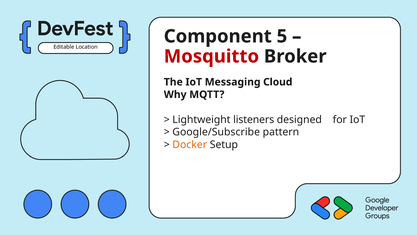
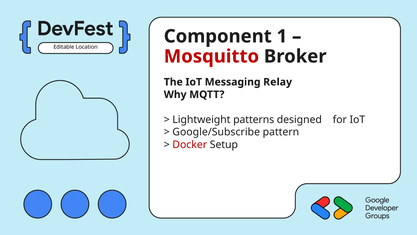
5: 5 -> 1
Cloud: Cloud -> Relay
listeners: listeners -> patterns
Docker colour: orange -> red
